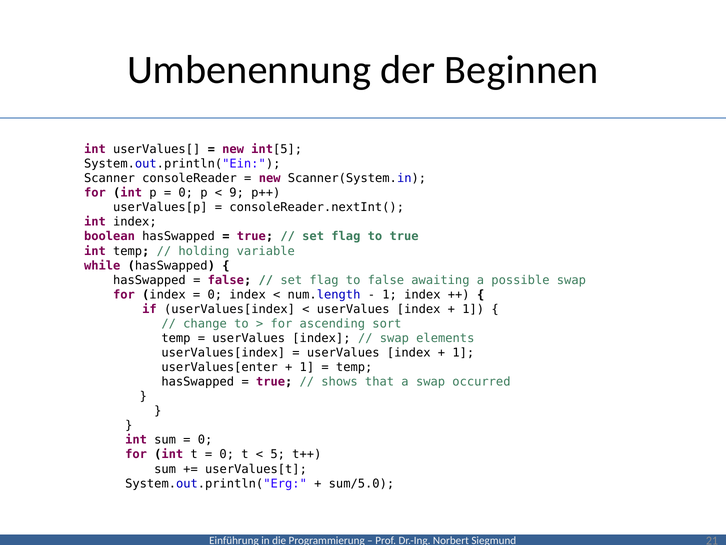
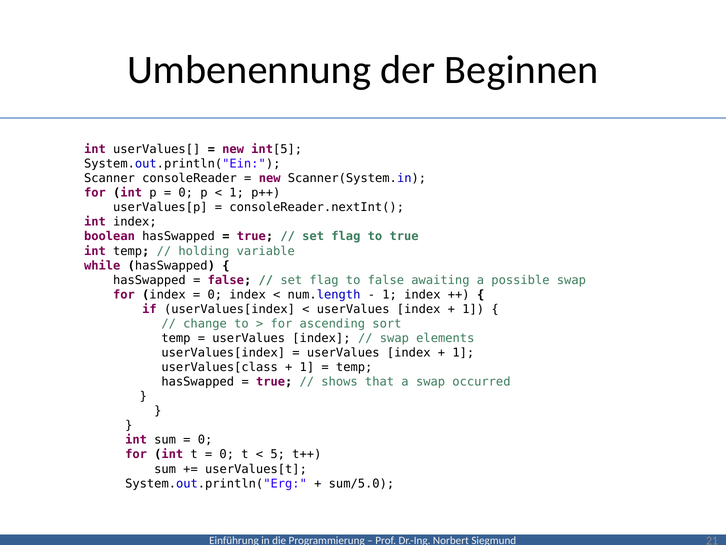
9 at (237, 193): 9 -> 1
userValues[enter: userValues[enter -> userValues[class
